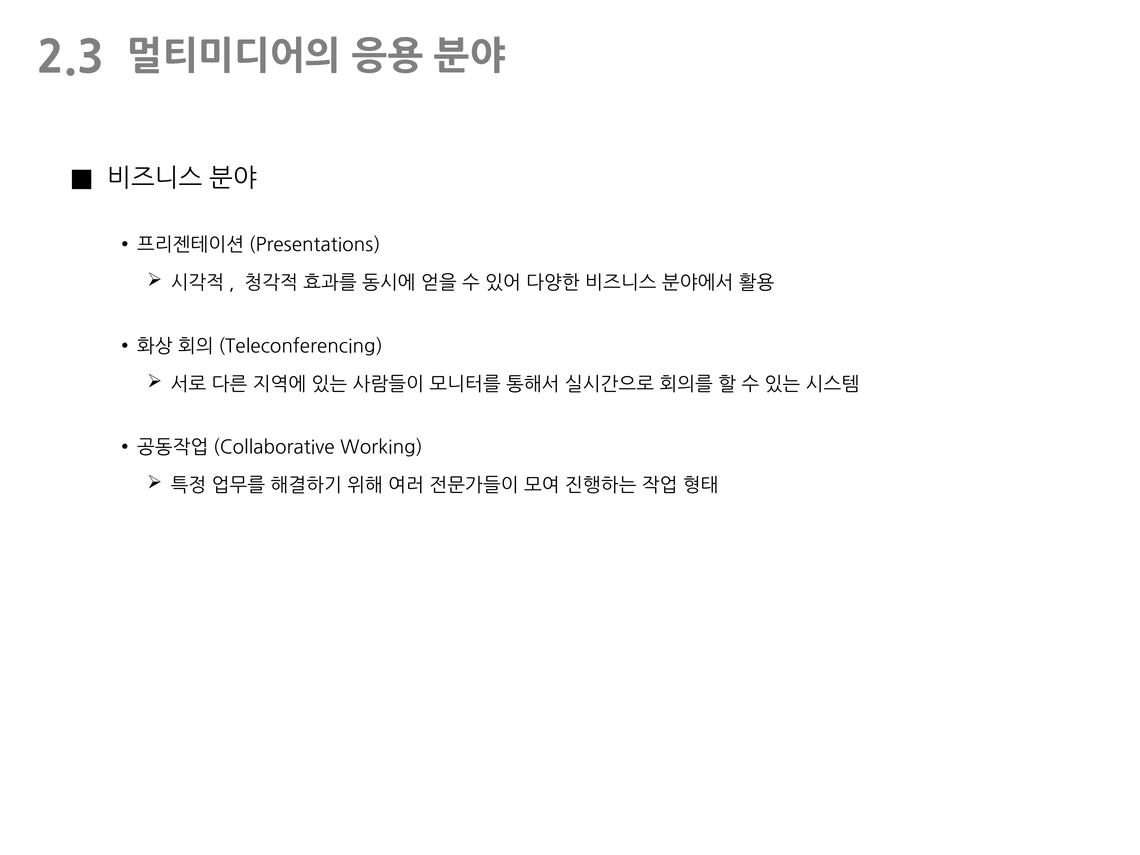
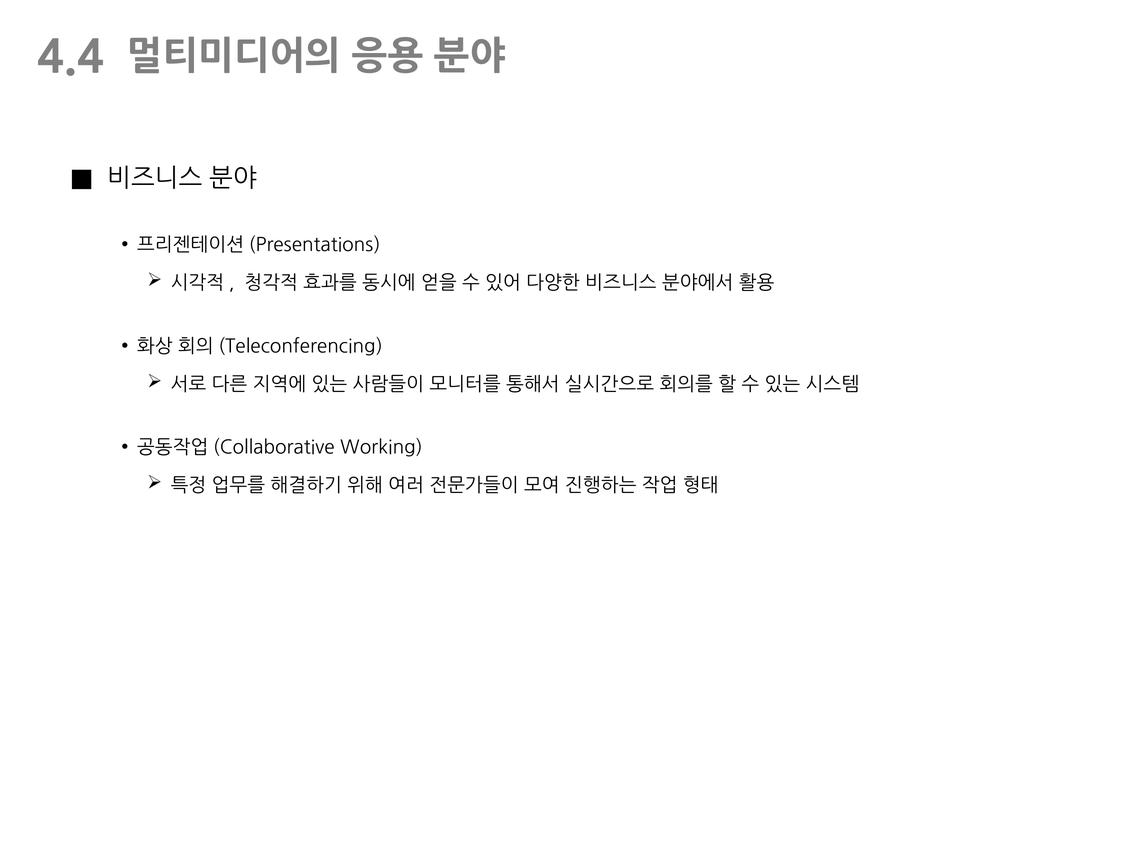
2.3: 2.3 -> 4.4
